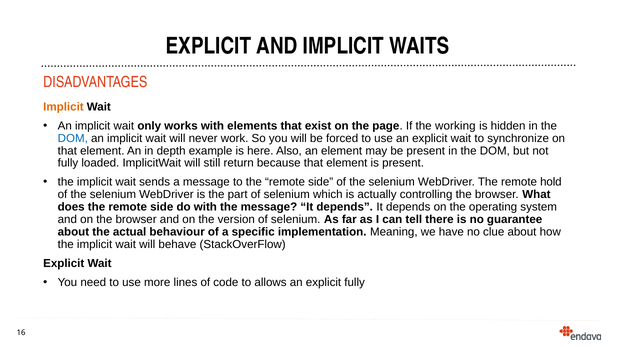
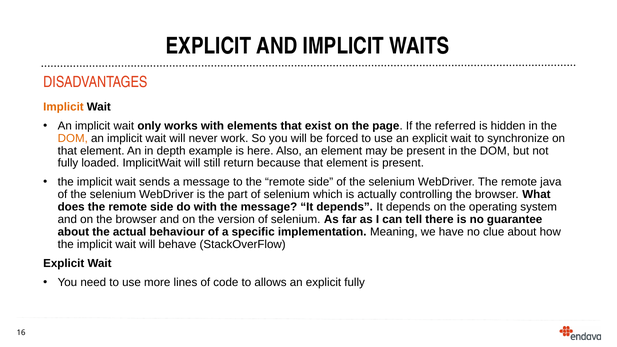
working: working -> referred
DOM at (73, 138) colour: blue -> orange
hold: hold -> java
